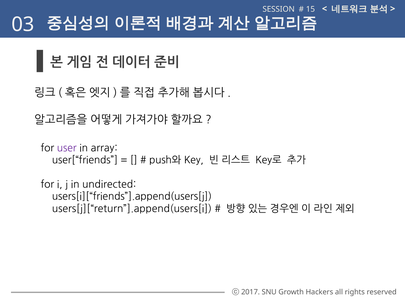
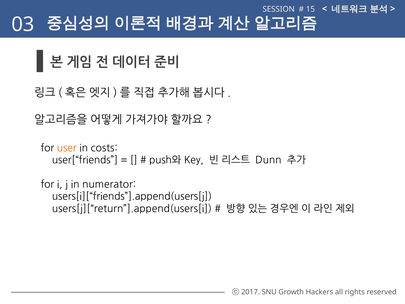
user colour: purple -> orange
array: array -> costs
Key로: Key로 -> Dunn
undirected: undirected -> numerator
